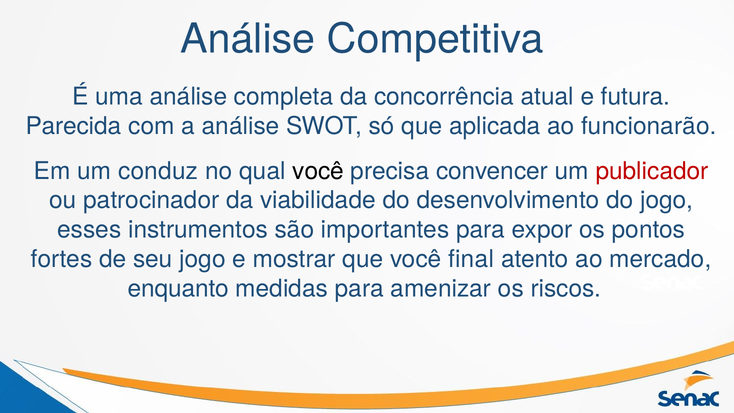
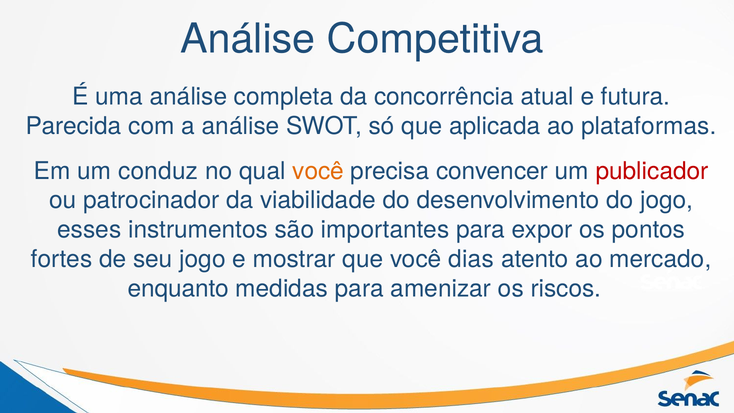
funcionarão: funcionarão -> plataformas
você at (318, 171) colour: black -> orange
final: final -> dias
